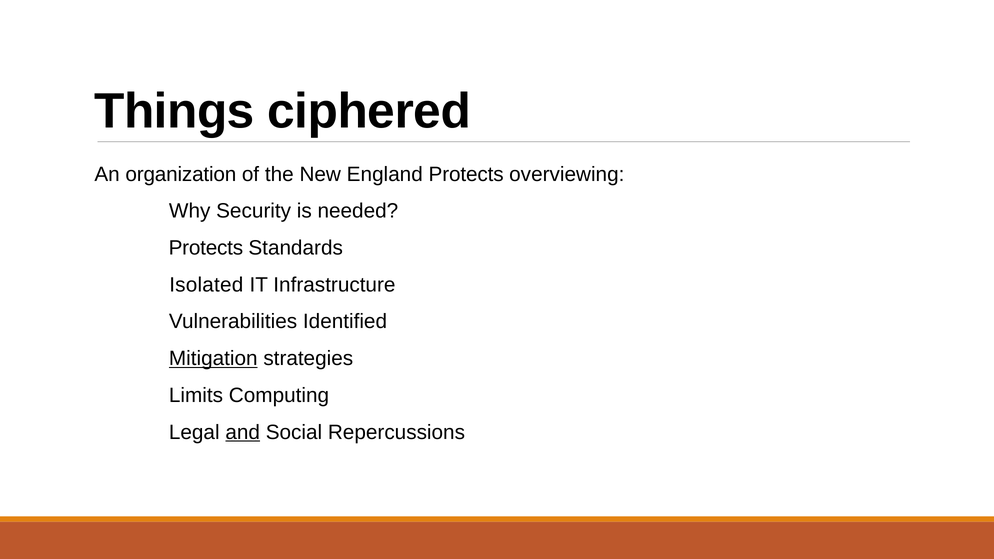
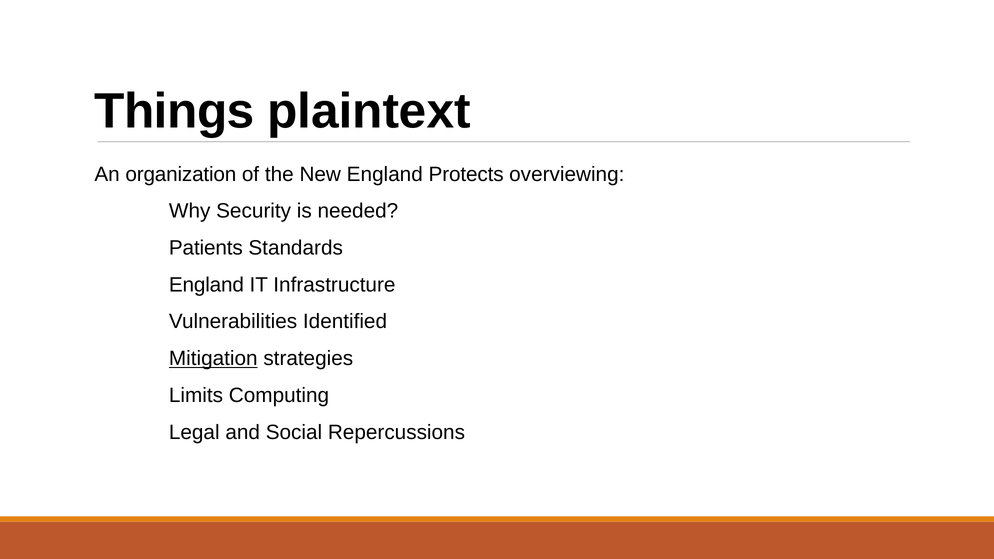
ciphered: ciphered -> plaintext
Protects at (206, 248): Protects -> Patients
Isolated at (206, 285): Isolated -> England
and underline: present -> none
